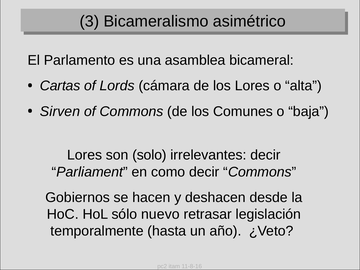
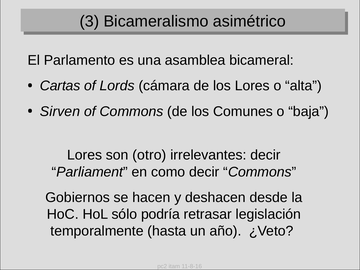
solo: solo -> otro
nuevo: nuevo -> podría
